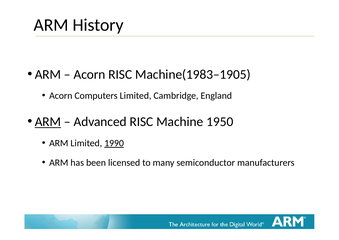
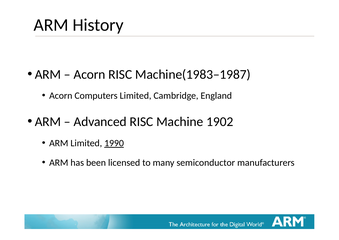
Machine(1983–1905: Machine(1983–1905 -> Machine(1983–1987
ARM at (48, 122) underline: present -> none
1950: 1950 -> 1902
